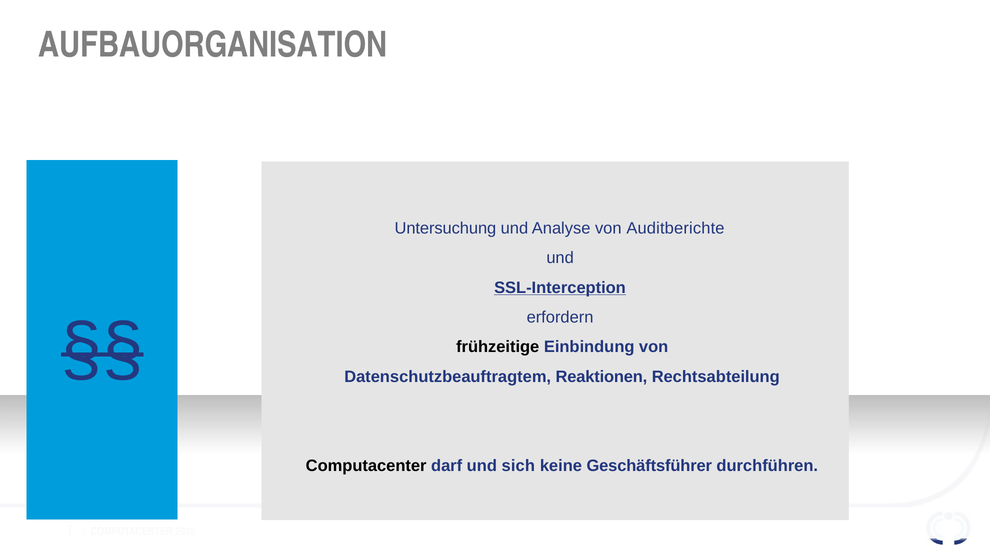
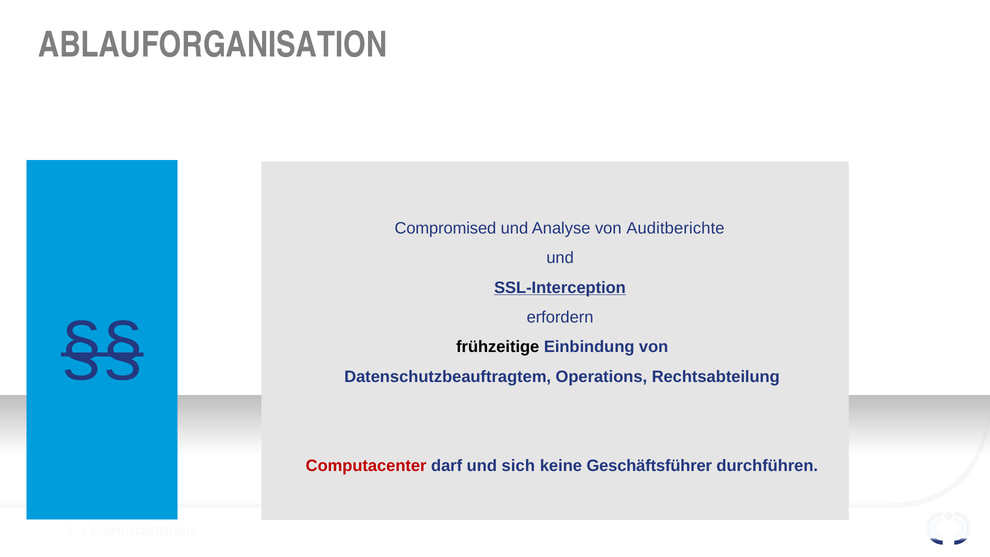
AUFBAUORGANISATION: AUFBAUORGANISATION -> ABLAUFORGANISATION
Untersuchung: Untersuchung -> Compromised
Reaktionen: Reaktionen -> Operations
Computacenter at (366, 466) colour: black -> red
